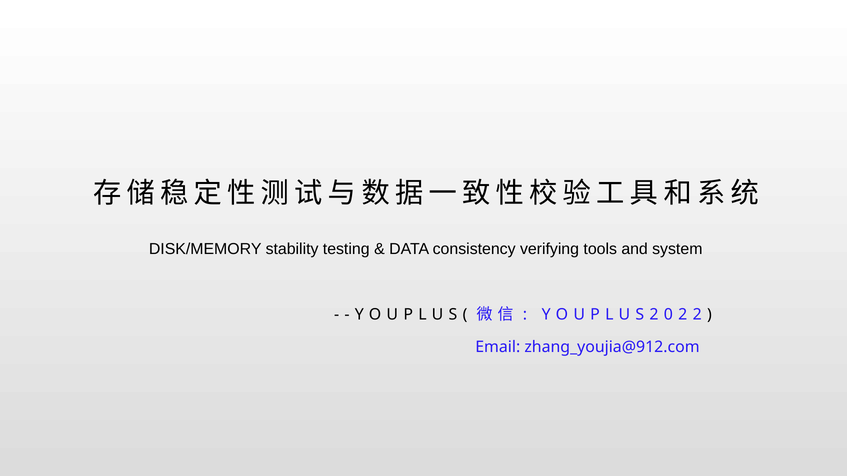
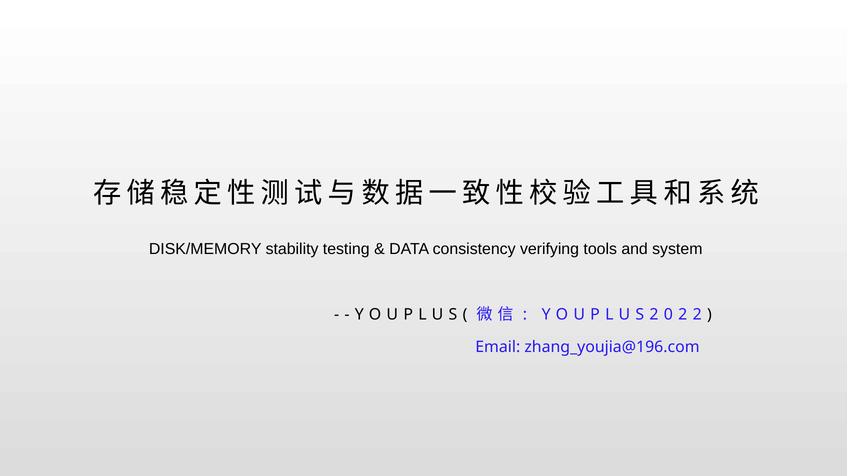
zhang_youjia@912.com: zhang_youjia@912.com -> zhang_youjia@196.com
